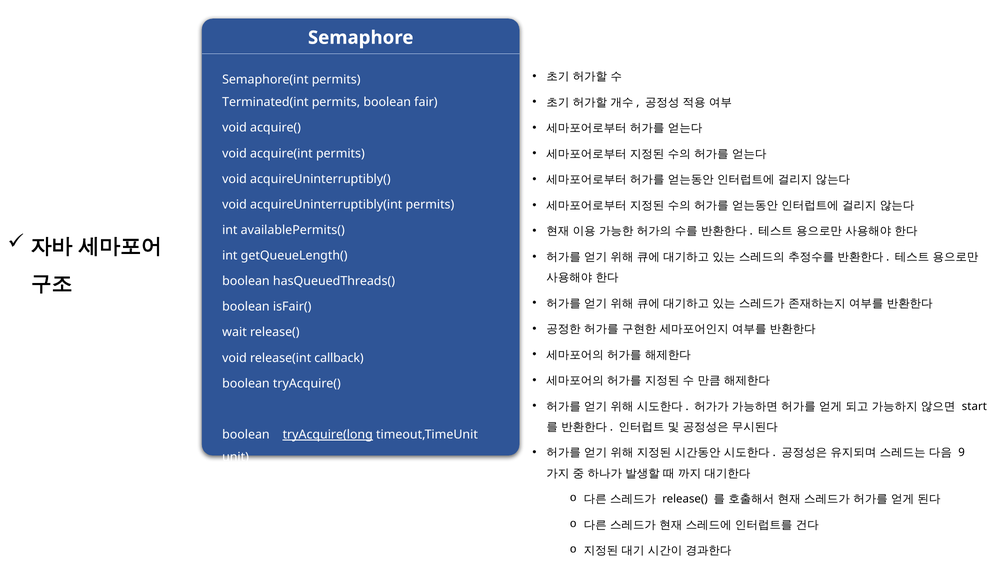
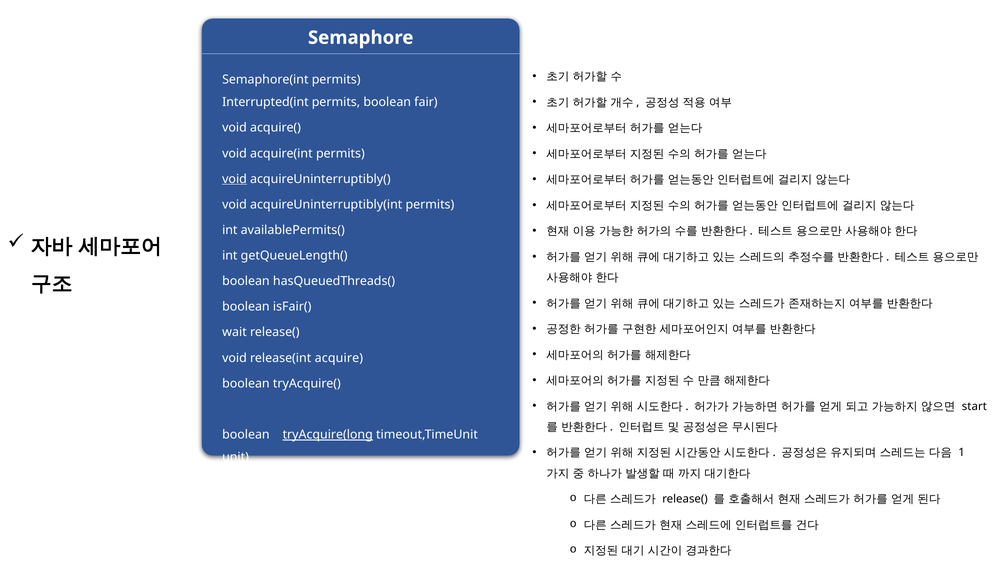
Terminated(int: Terminated(int -> Interrupted(int
void at (235, 179) underline: none -> present
callback: callback -> acquire
9: 9 -> 1
